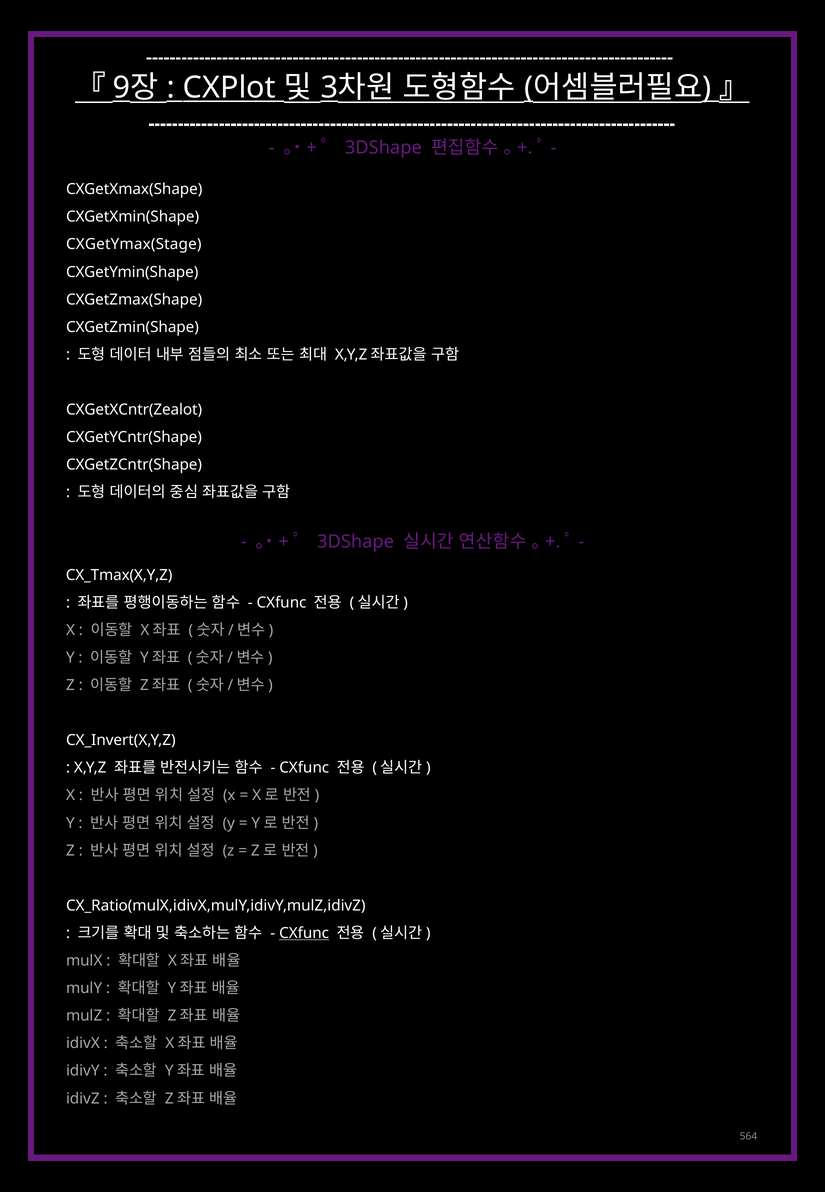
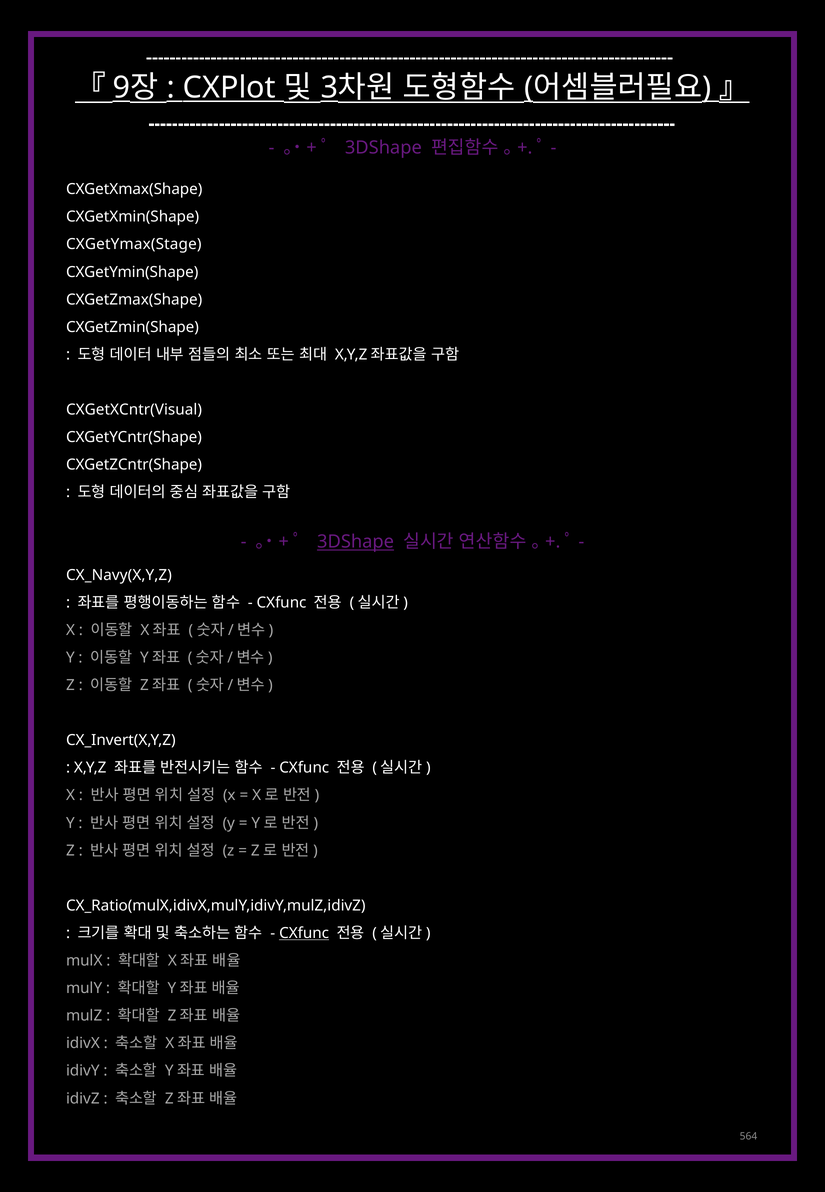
CXGetXCntr(Zealot: CXGetXCntr(Zealot -> CXGetXCntr(Visual
3DShape at (356, 542) underline: none -> present
CX_Tmax(X,Y,Z: CX_Tmax(X,Y,Z -> CX_Navy(X,Y,Z
